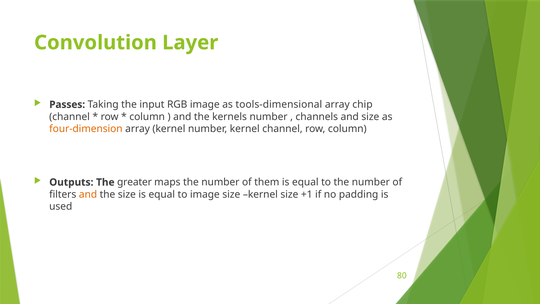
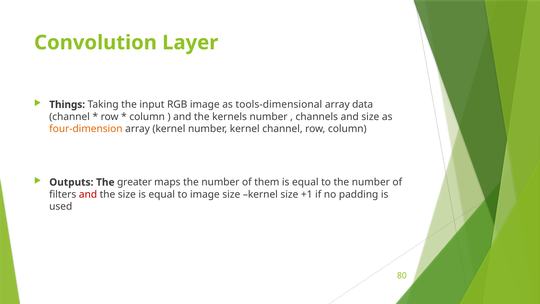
Passes: Passes -> Things
chip: chip -> data
and at (88, 194) colour: orange -> red
